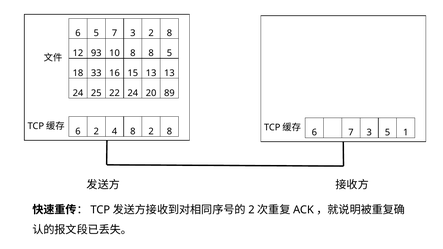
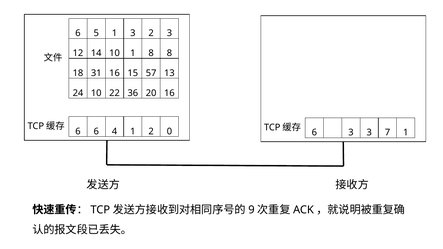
5 7: 7 -> 1
3 2 8: 8 -> 3
93: 93 -> 14
10 8: 8 -> 1
8 5: 5 -> 8
33: 33 -> 31
15 13: 13 -> 57
24 25: 25 -> 10
22 24: 24 -> 36
20 89: 89 -> 16
6 2: 2 -> 6
4 8: 8 -> 1
8 at (169, 131): 8 -> 0
6 7: 7 -> 3
3 5: 5 -> 7
2 at (251, 210): 2 -> 9
